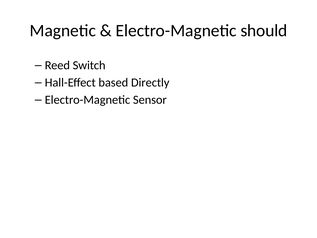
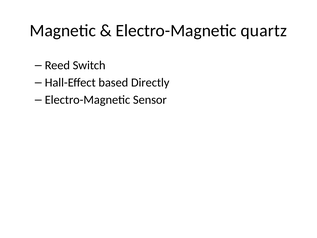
should: should -> quartz
